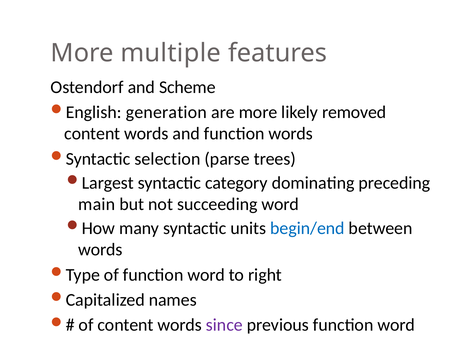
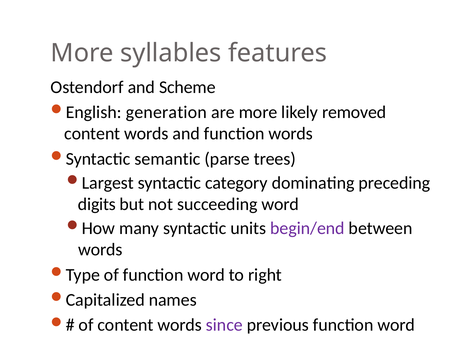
multiple: multiple -> syllables
selection: selection -> semantic
main: main -> digits
begin/end colour: blue -> purple
